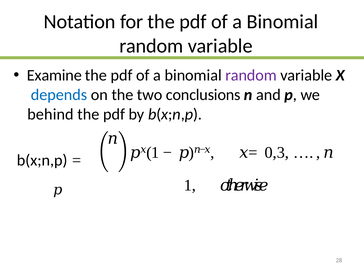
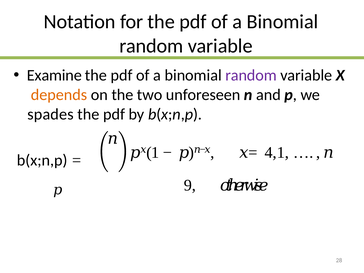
depends colour: blue -> orange
conclusions: conclusions -> unforeseen
behind: behind -> spades
0,3: 0,3 -> 4,1
1: 1 -> 9
